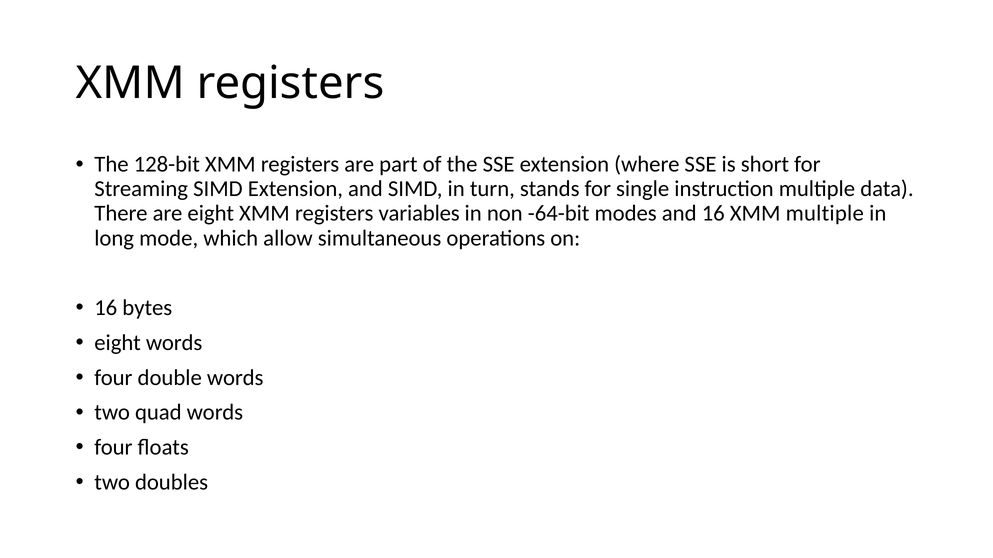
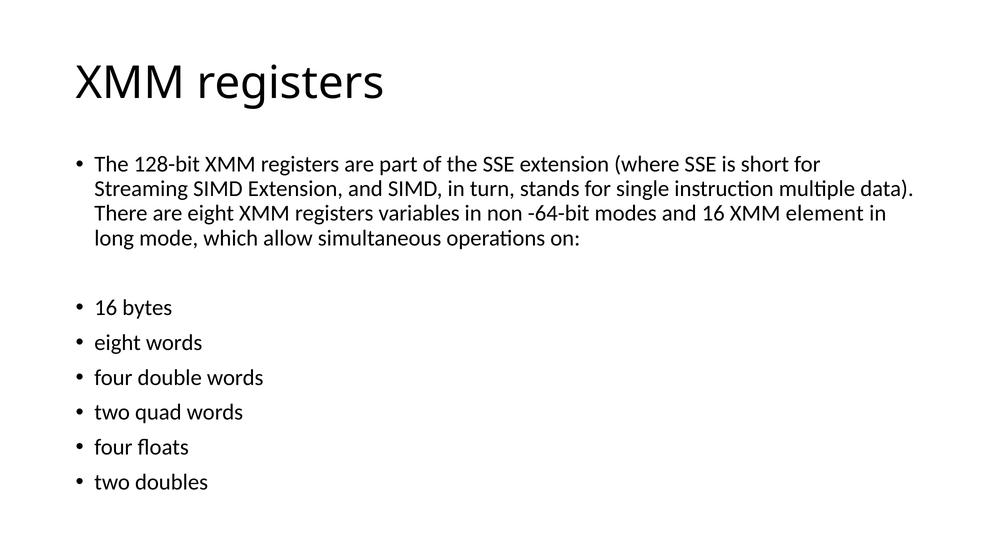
XMM multiple: multiple -> element
